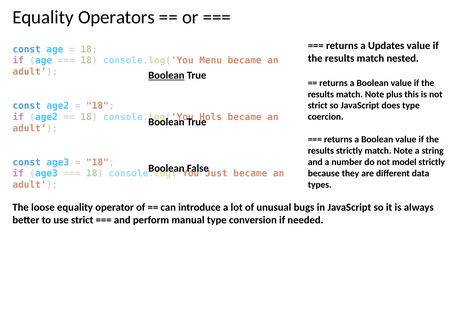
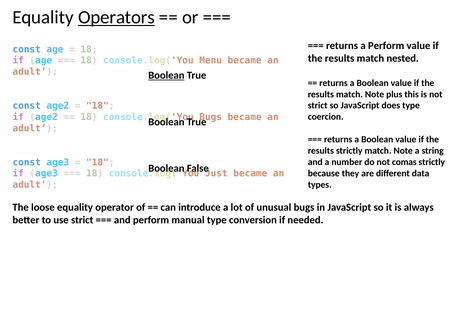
Operators underline: none -> present
a Updates: Updates -> Perform
Hols at (211, 117): Hols -> Bugs
model: model -> comas
